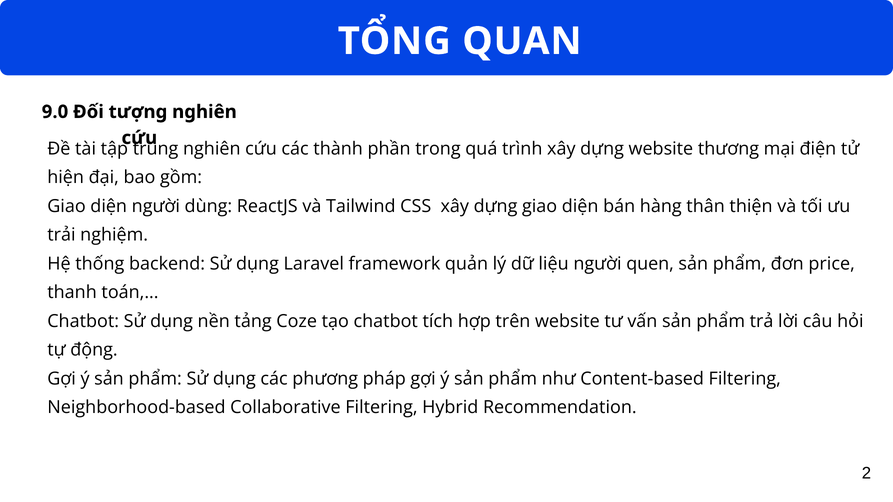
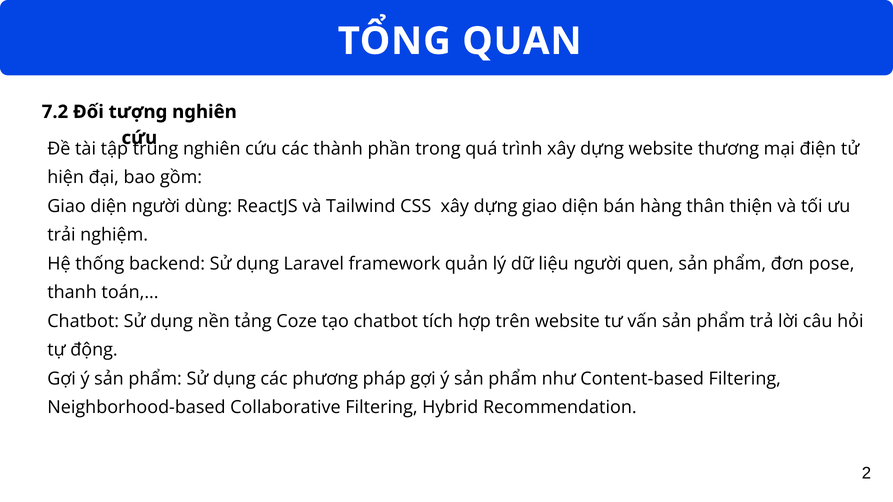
9.0: 9.0 -> 7.2
price: price -> pose
